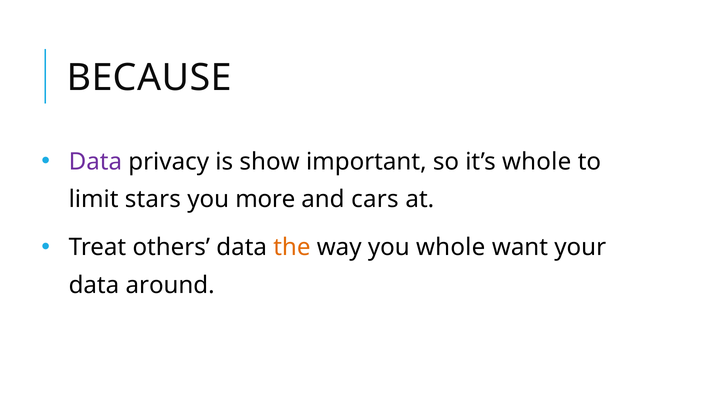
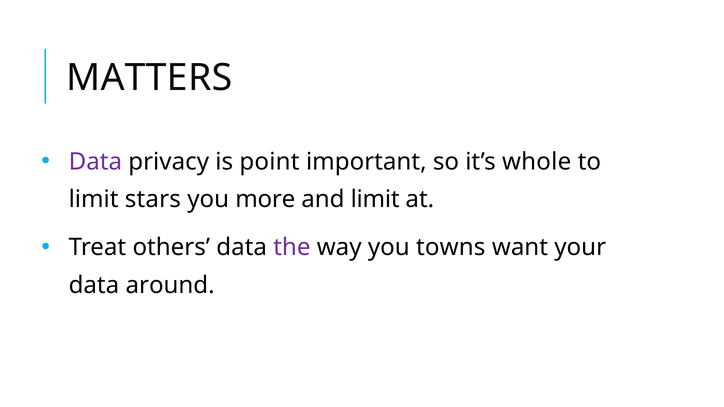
BECAUSE: BECAUSE -> MATTERS
show: show -> point
and cars: cars -> limit
the colour: orange -> purple
you whole: whole -> towns
